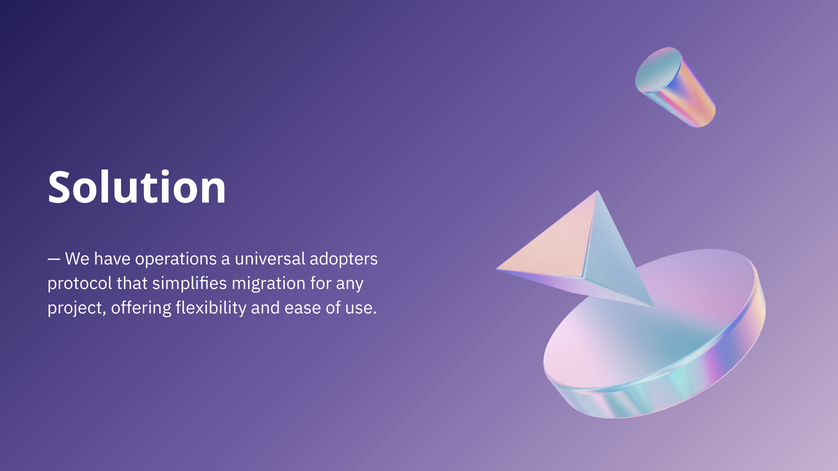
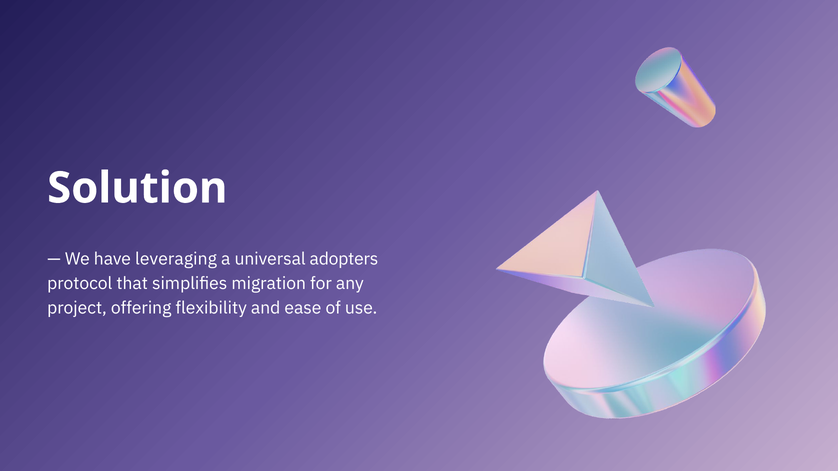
operations: operations -> leveraging
